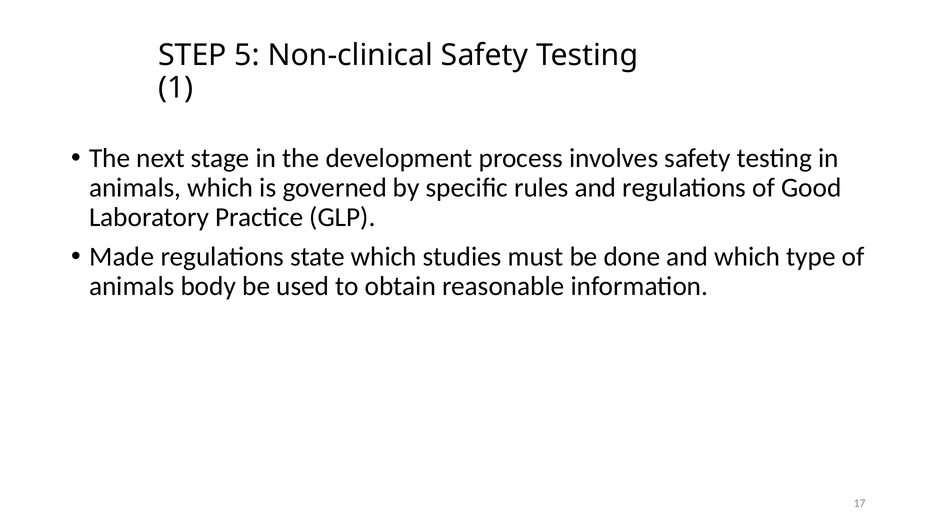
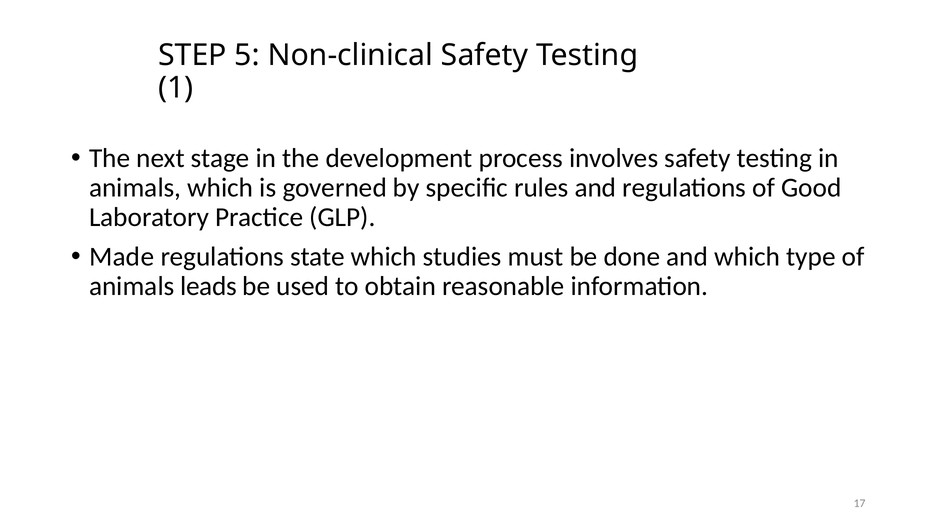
body: body -> leads
